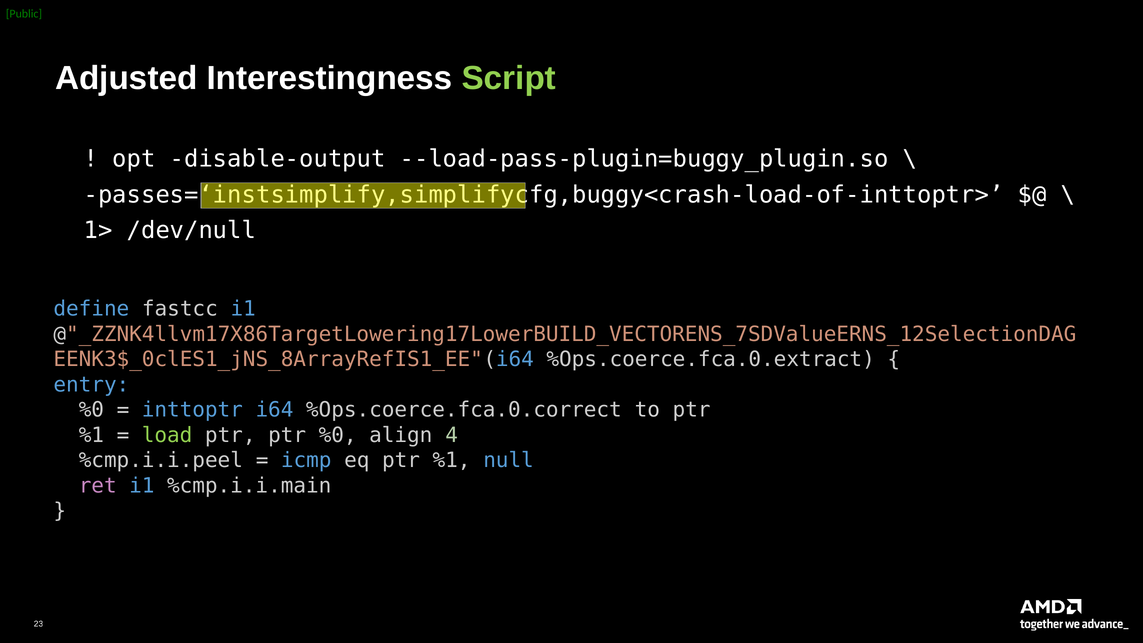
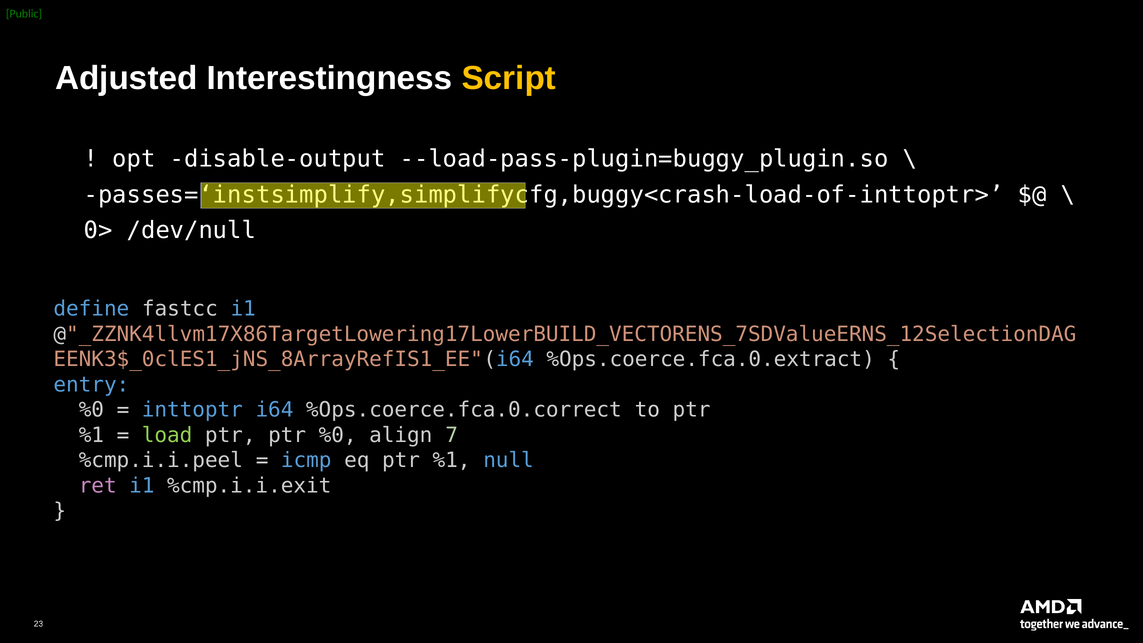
Script colour: light green -> yellow
1>: 1> -> 0>
4: 4 -> 7
%cmp.i.i.main: %cmp.i.i.main -> %cmp.i.i.exit
